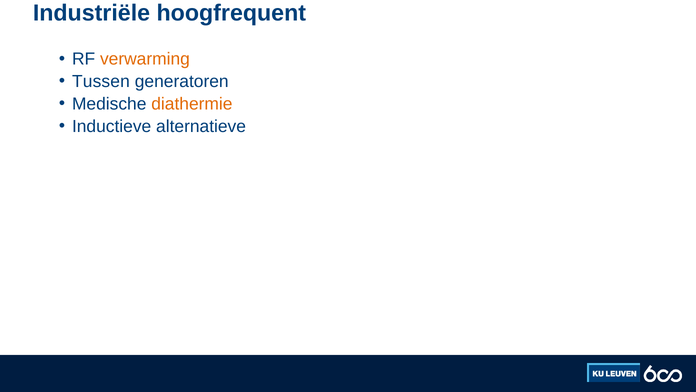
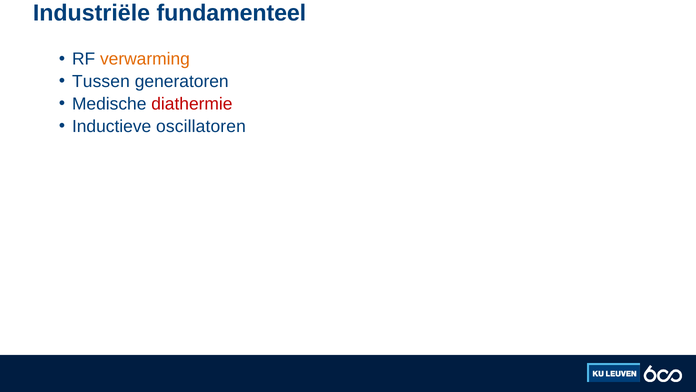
hoogfrequent: hoogfrequent -> fundamenteel
diathermie colour: orange -> red
alternatieve: alternatieve -> oscillatoren
